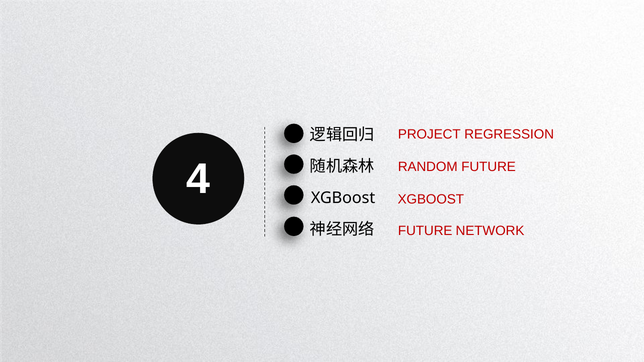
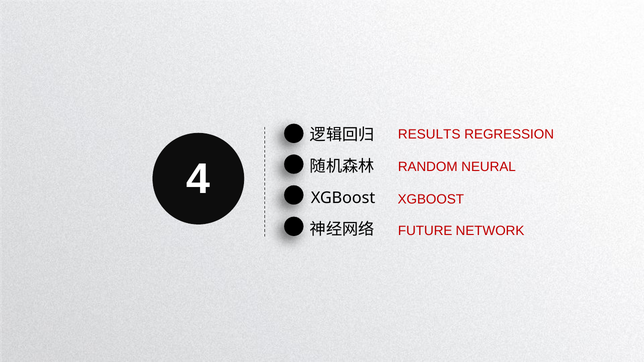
PROJECT: PROJECT -> RESULTS
RANDOM FUTURE: FUTURE -> NEURAL
